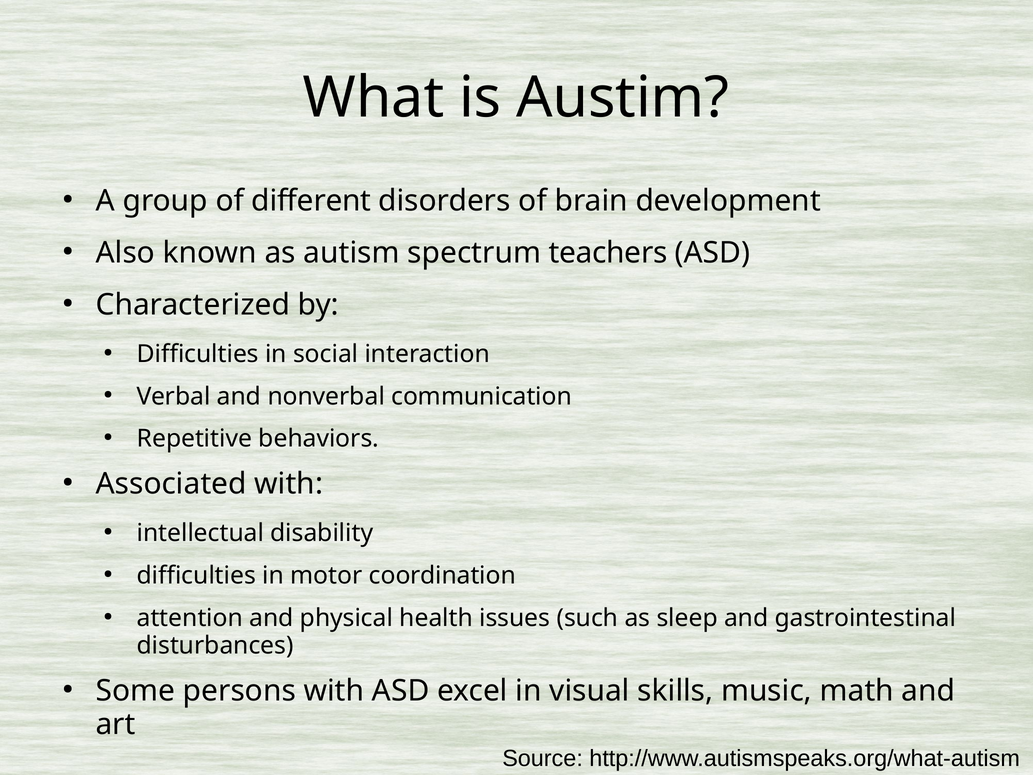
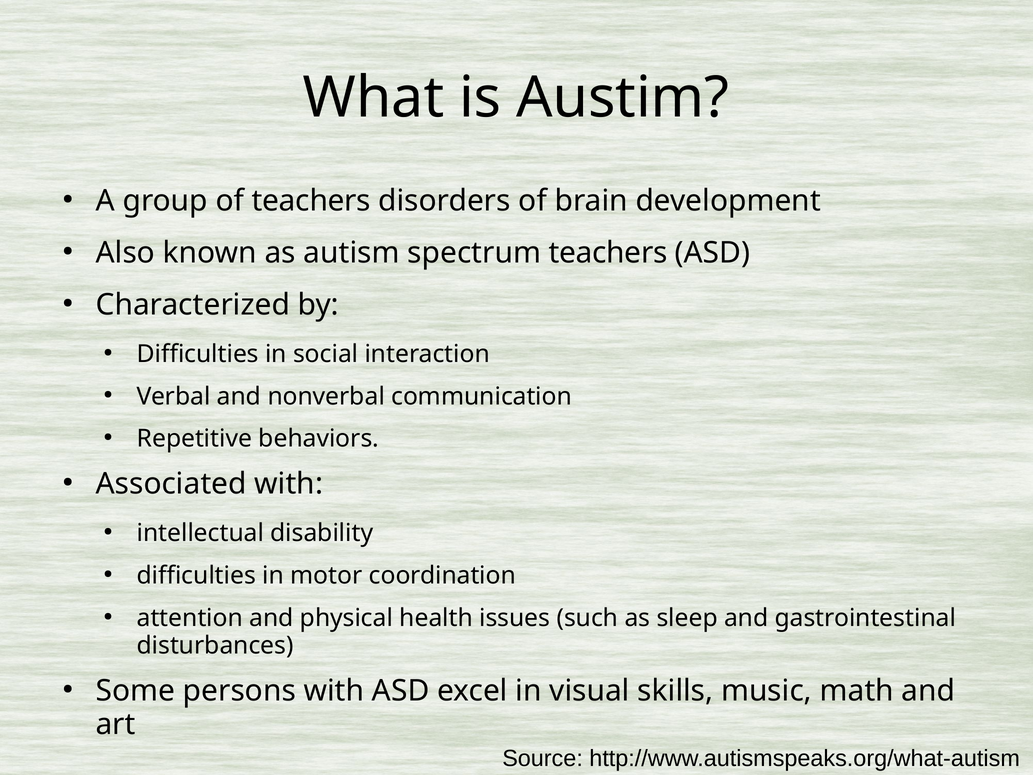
of different: different -> teachers
